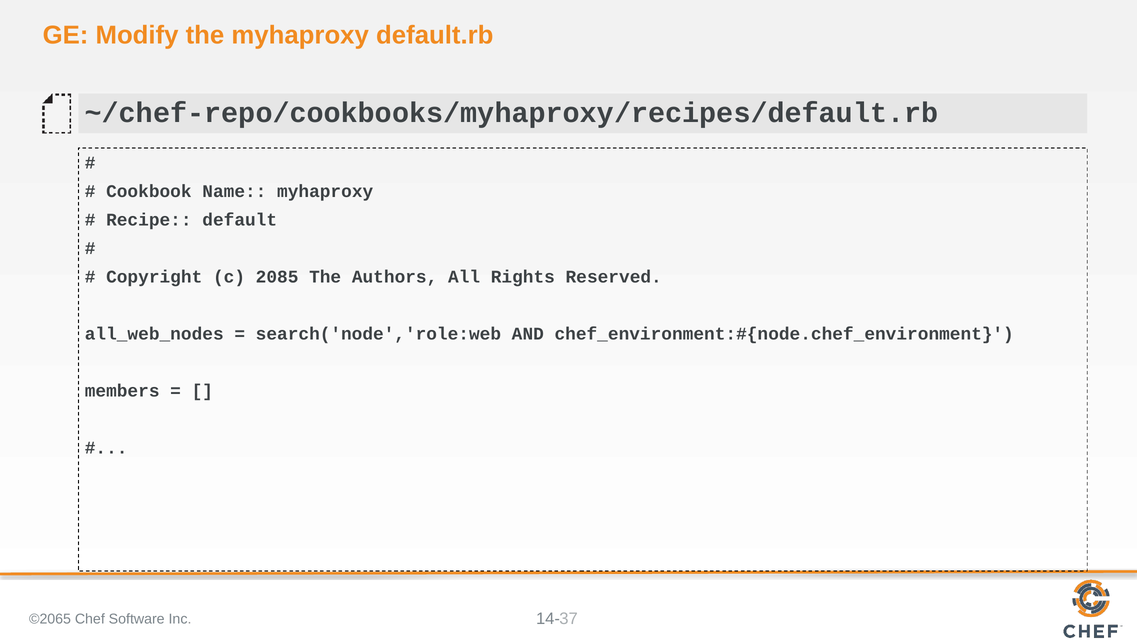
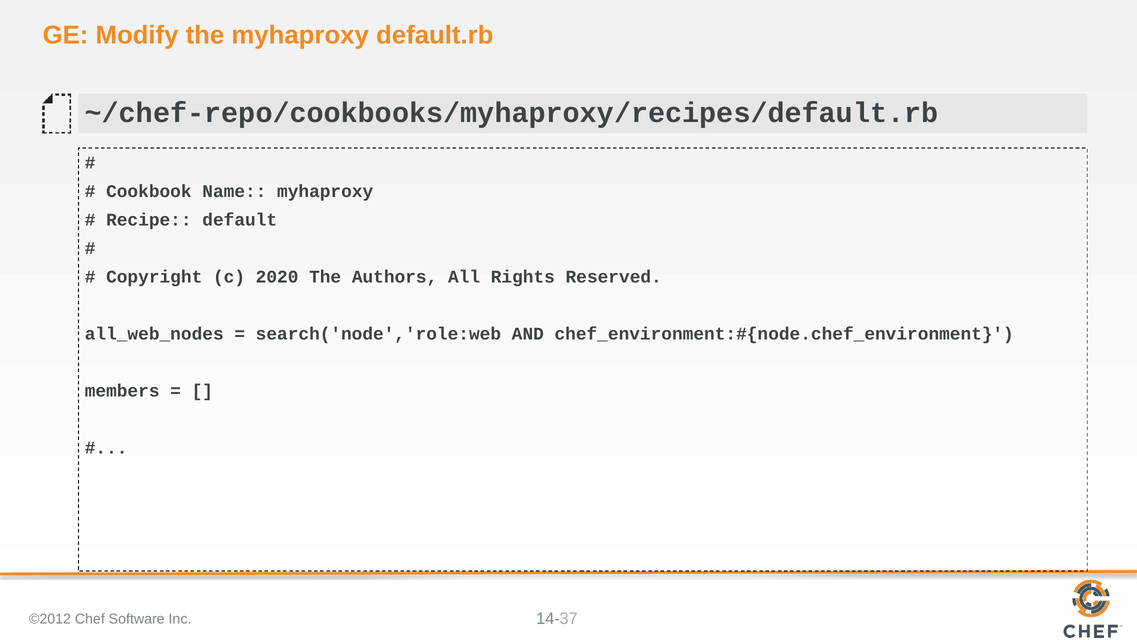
2085: 2085 -> 2020
©2065: ©2065 -> ©2012
